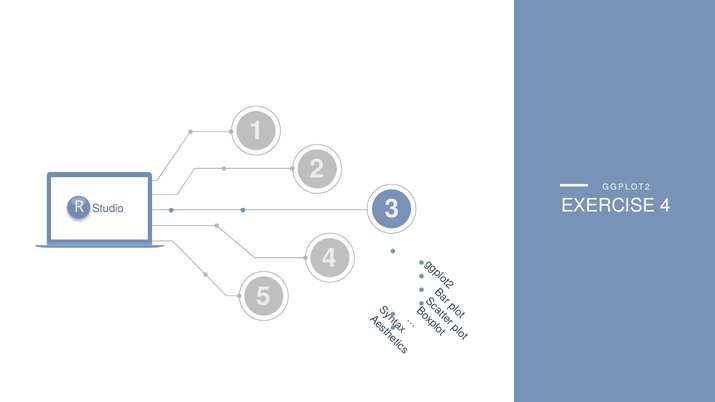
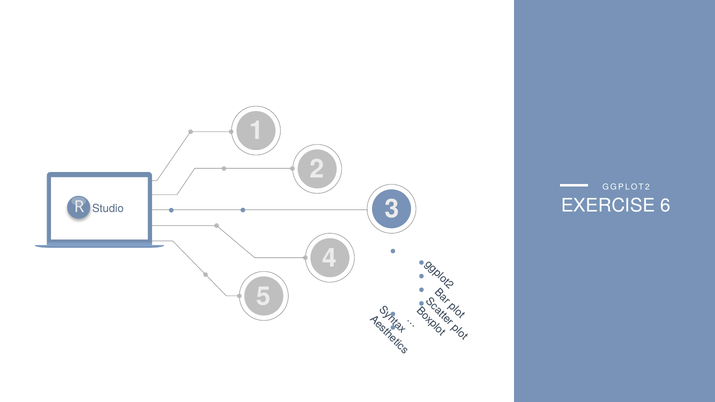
EXERCISE 4: 4 -> 6
